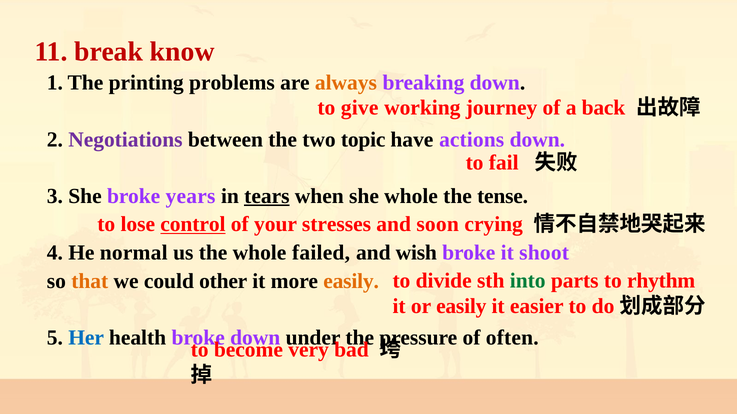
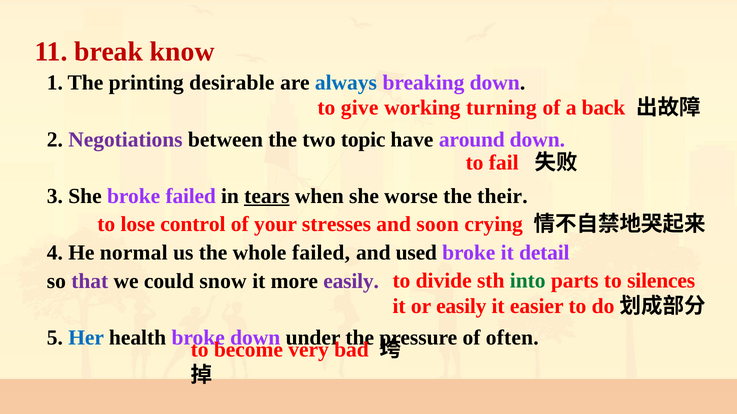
problems: problems -> desirable
always colour: orange -> blue
journey: journey -> turning
actions: actions -> around
broke years: years -> failed
she whole: whole -> worse
tense: tense -> their
control underline: present -> none
wish: wish -> used
shoot: shoot -> detail
rhythm: rhythm -> silences
that colour: orange -> purple
other: other -> snow
easily at (351, 282) colour: orange -> purple
